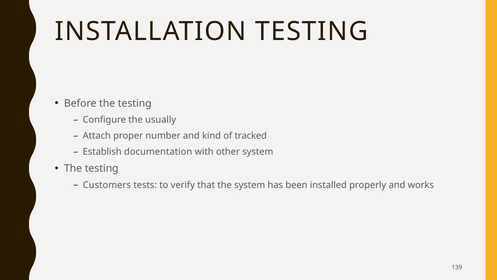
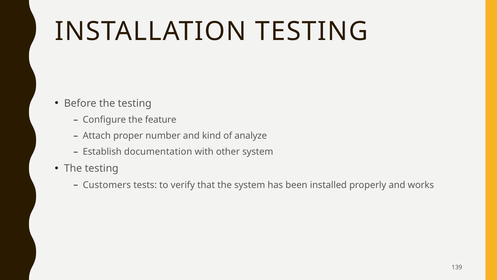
usually: usually -> feature
tracked: tracked -> analyze
